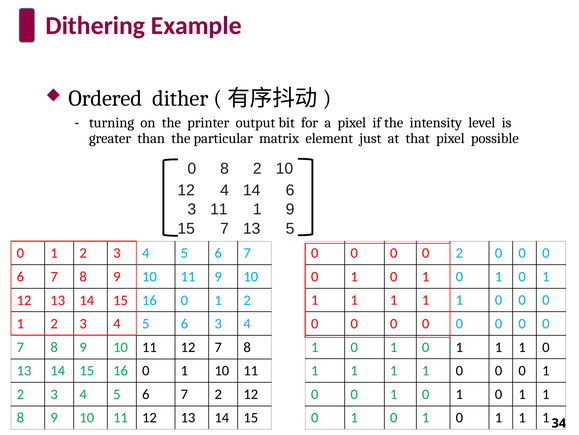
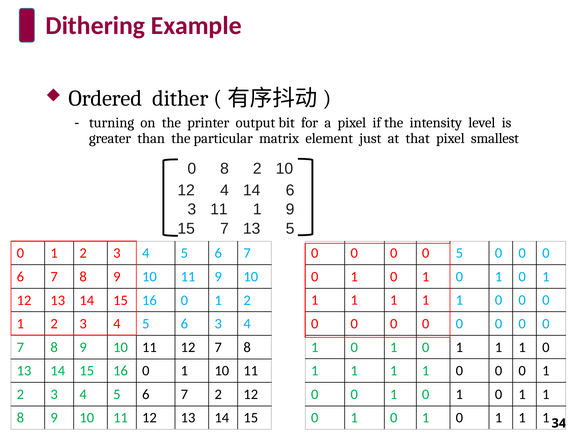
possible: possible -> smallest
0 2: 2 -> 5
